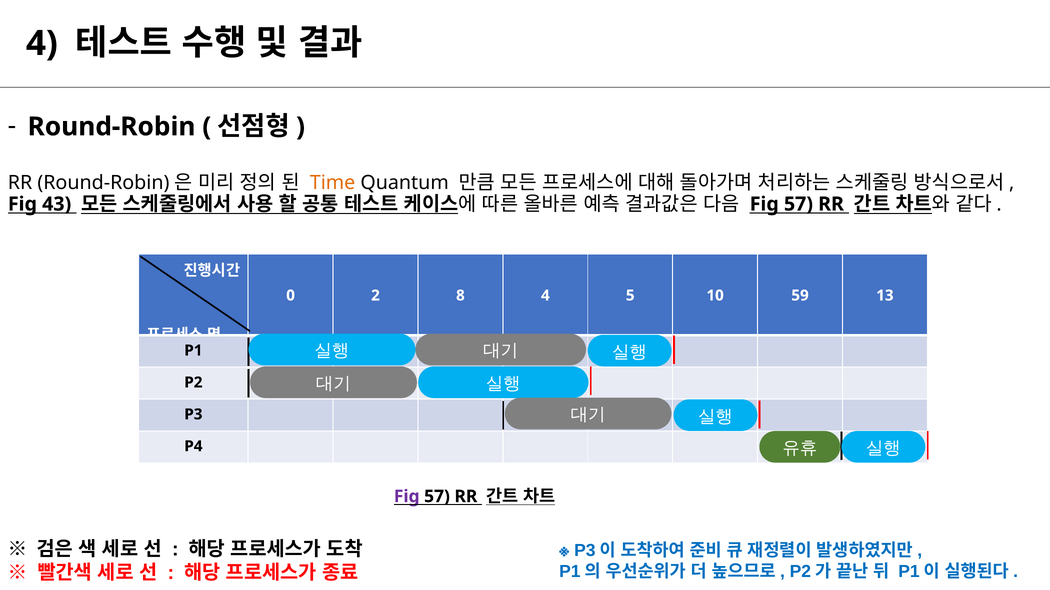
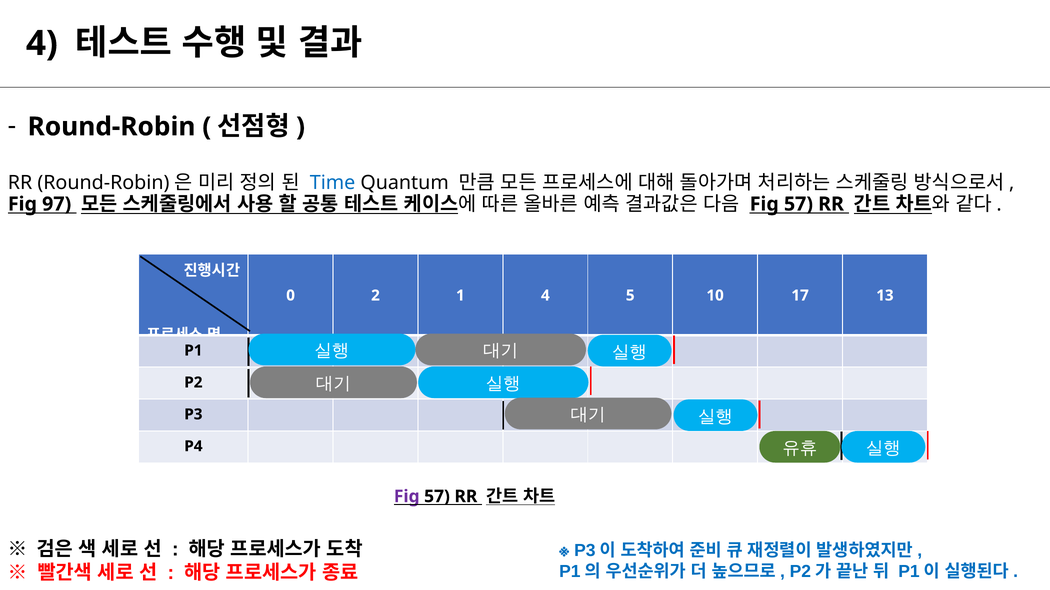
Time colour: orange -> blue
43: 43 -> 97
8: 8 -> 1
59: 59 -> 17
